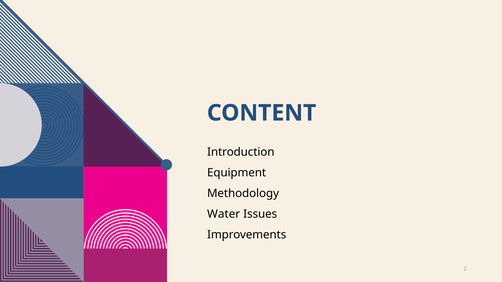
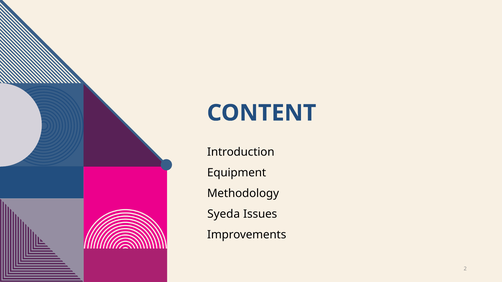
Water: Water -> Syeda
